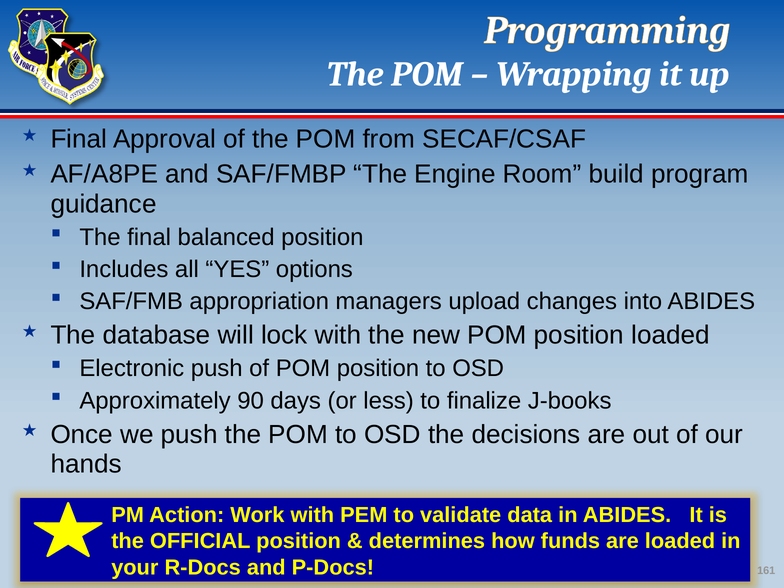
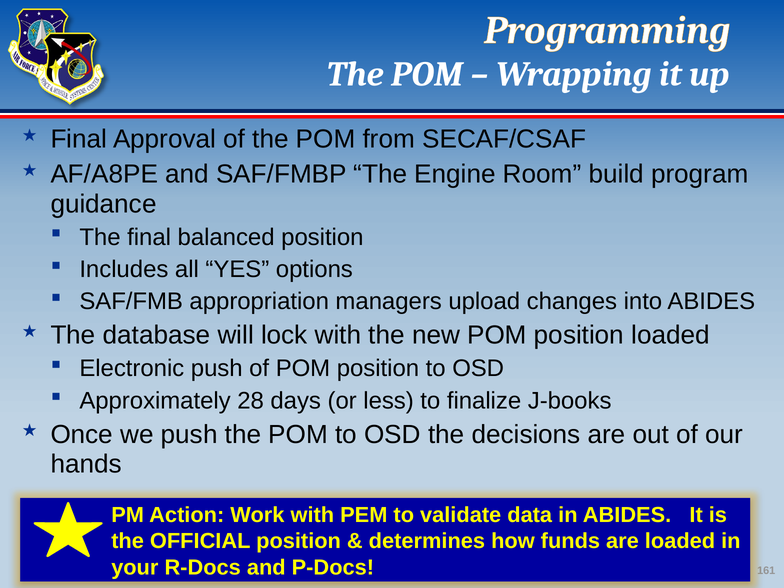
90: 90 -> 28
